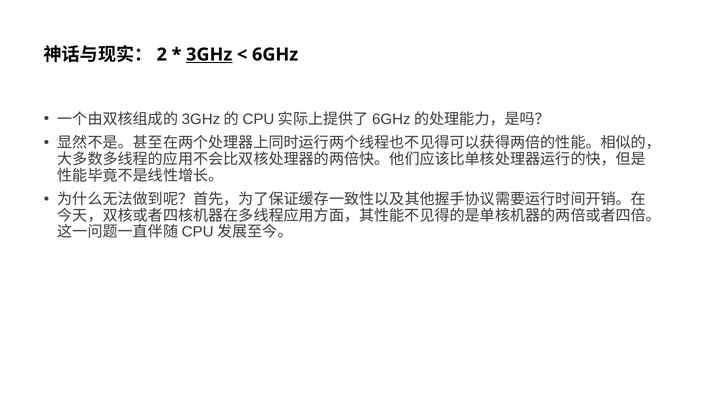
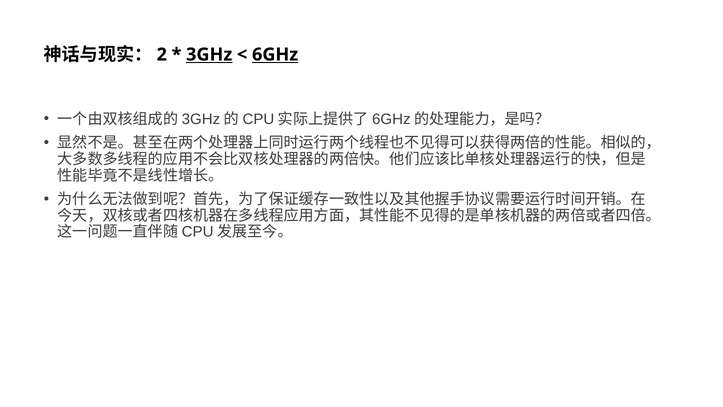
6GHz underline: none -> present
